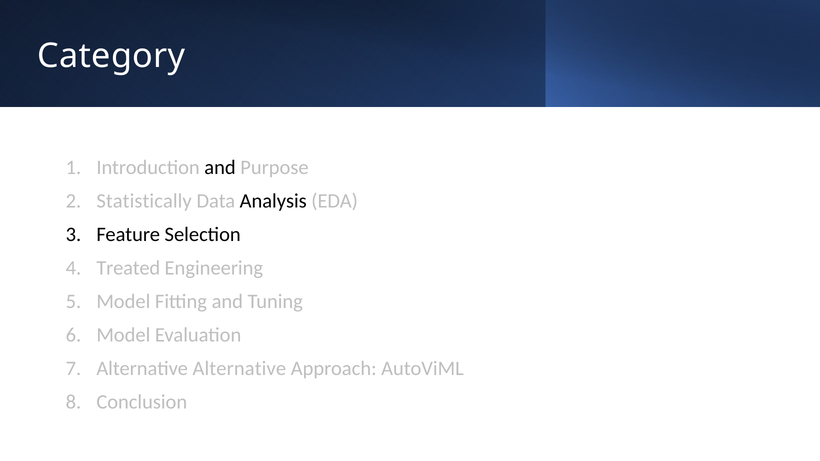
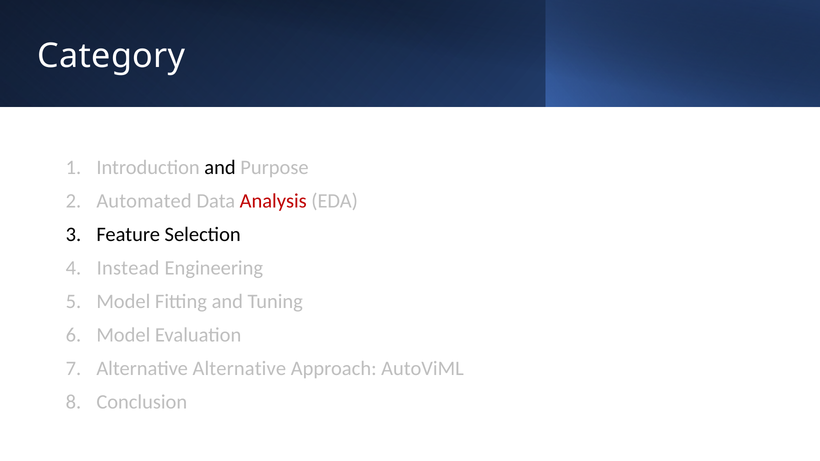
Statistically: Statistically -> Automated
Analysis colour: black -> red
Treated: Treated -> Instead
